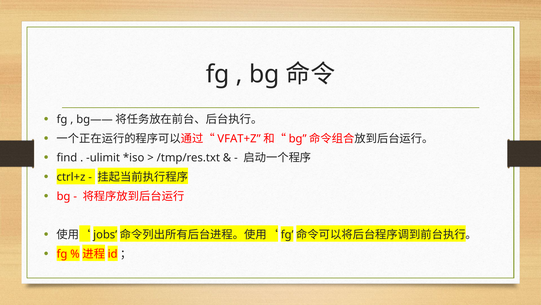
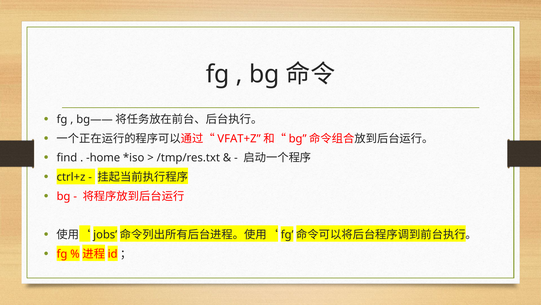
ulimit: ulimit -> home
